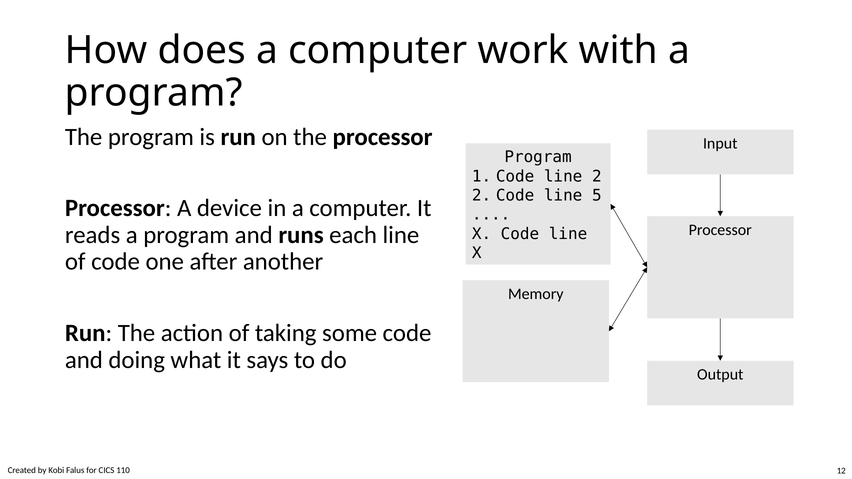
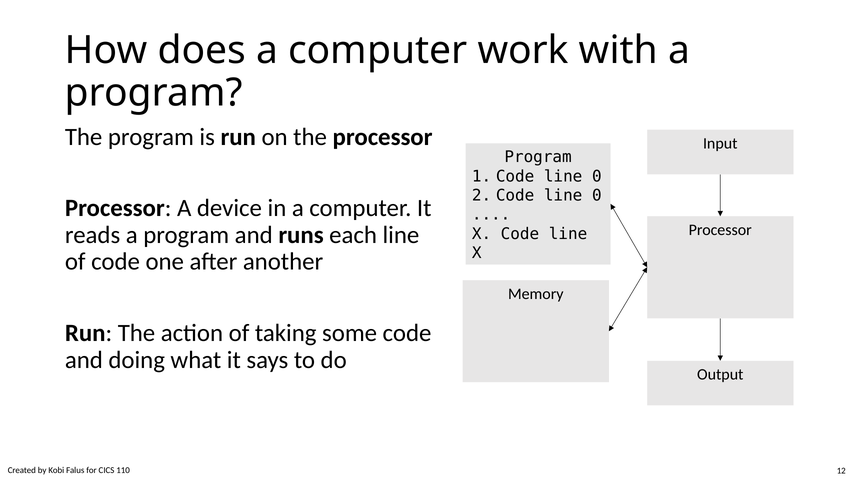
1 Code line 2: 2 -> 0
2 Code line 5: 5 -> 0
